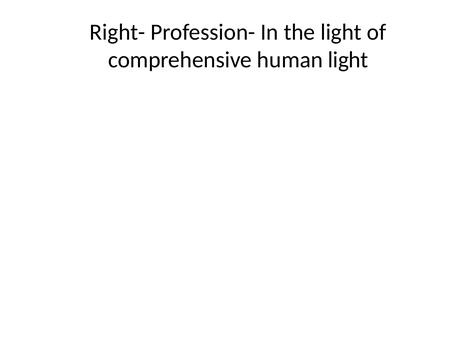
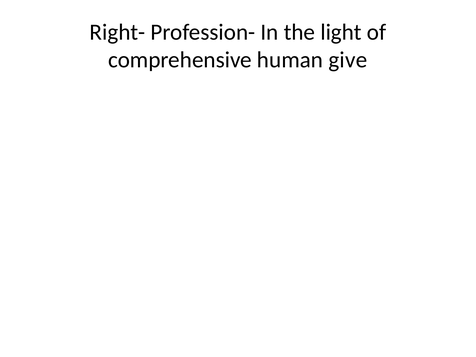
human light: light -> give
